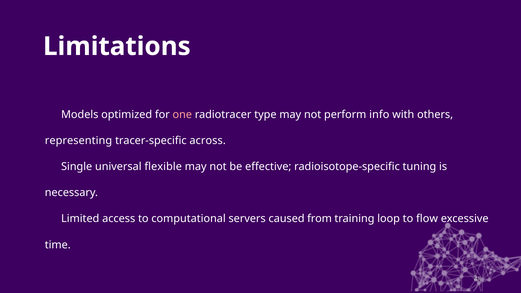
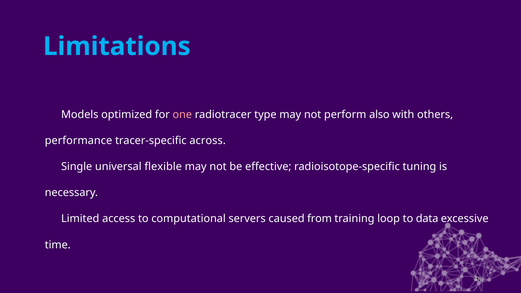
Limitations colour: white -> light blue
info: info -> also
representing: representing -> performance
flow: flow -> data
